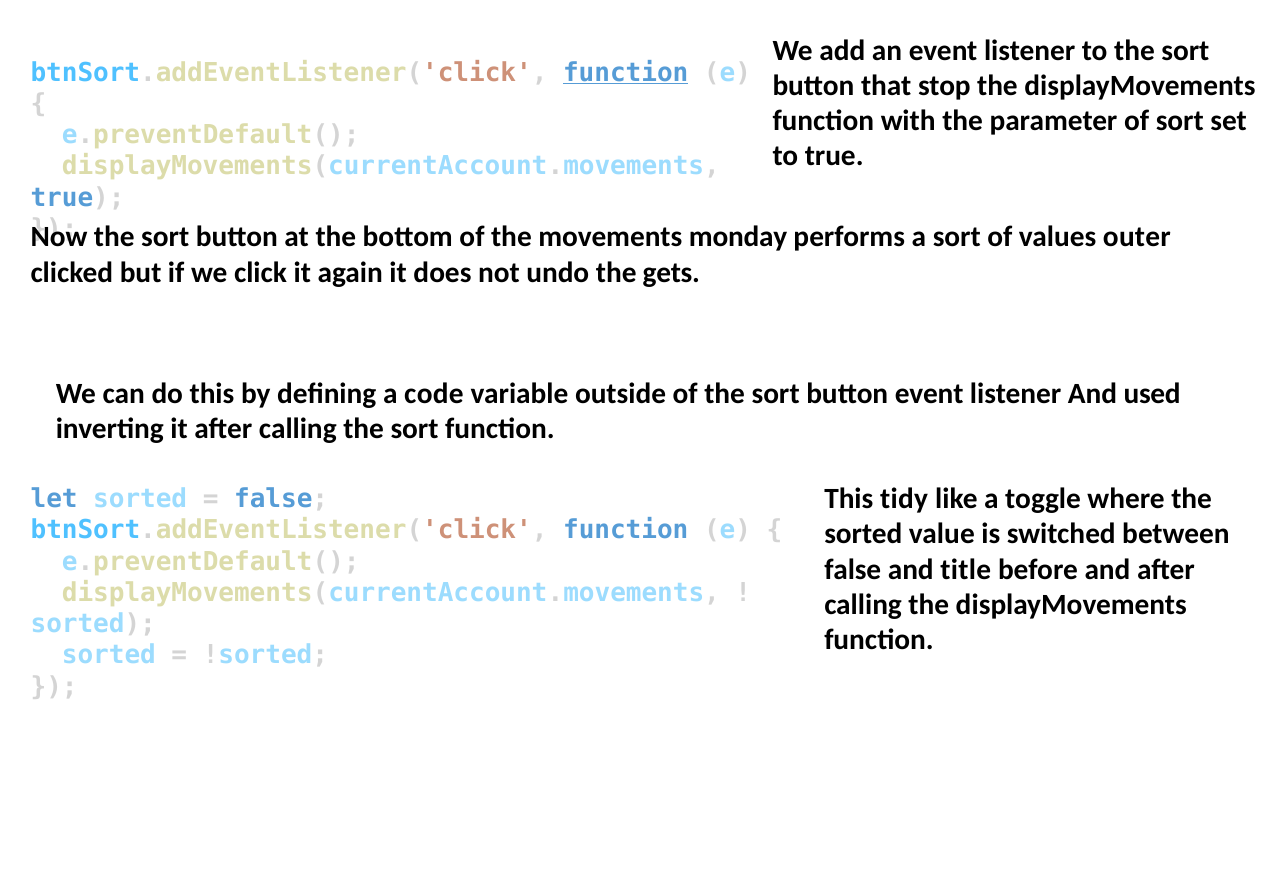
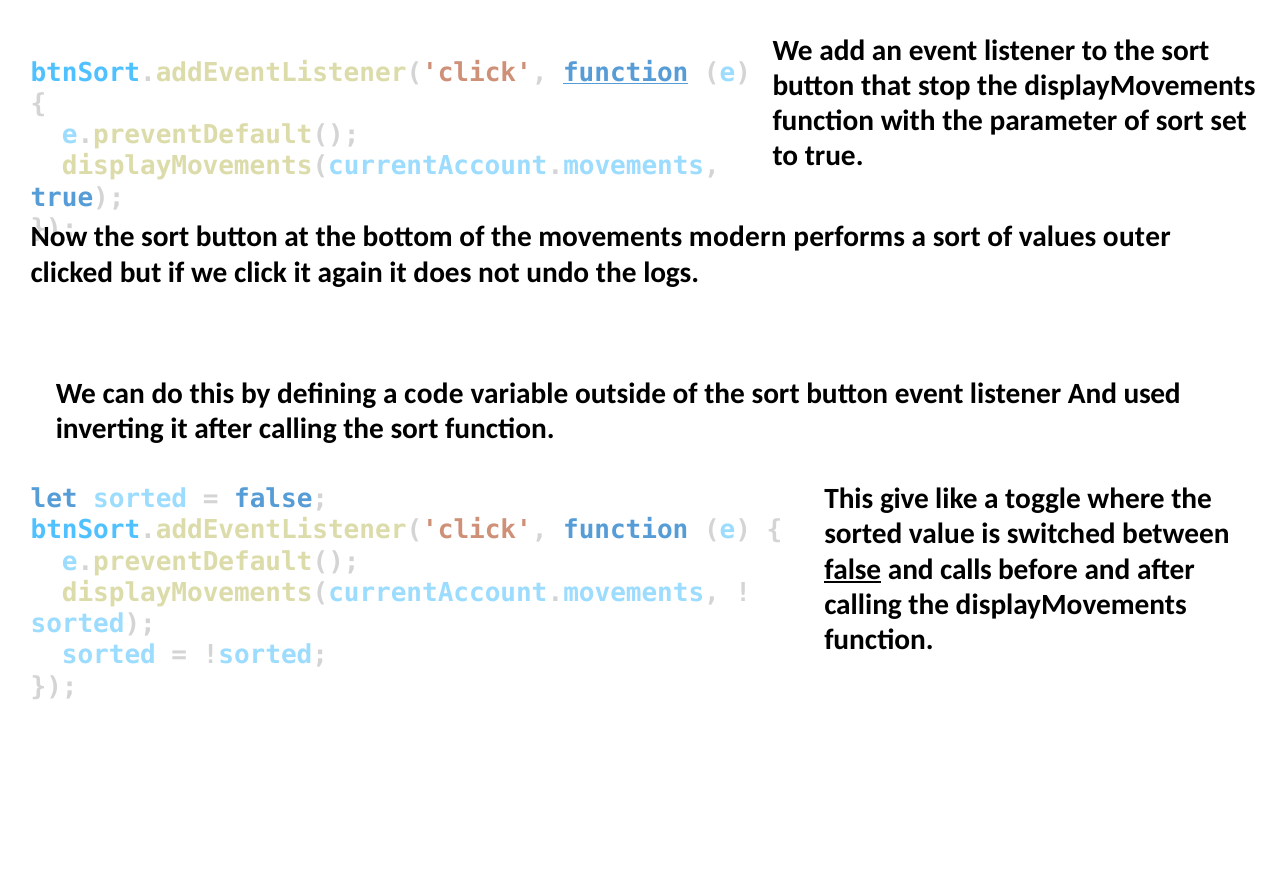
monday: monday -> modern
gets: gets -> logs
tidy: tidy -> give
false at (853, 570) underline: none -> present
title: title -> calls
